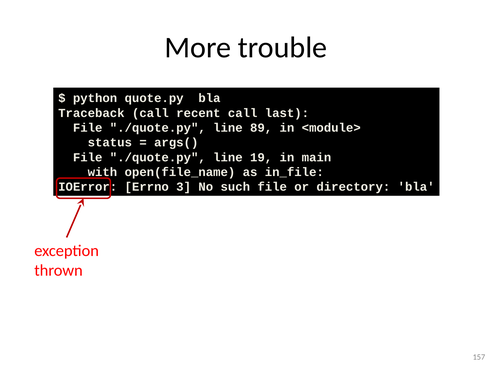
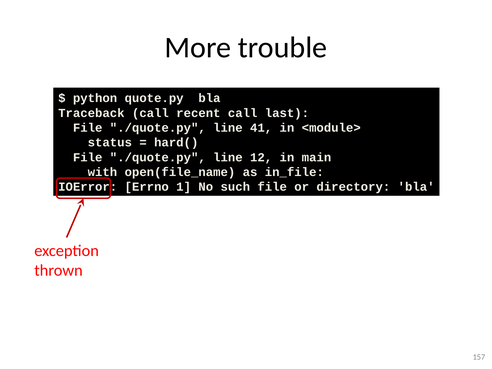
89: 89 -> 41
args(: args( -> hard(
19: 19 -> 12
3: 3 -> 1
